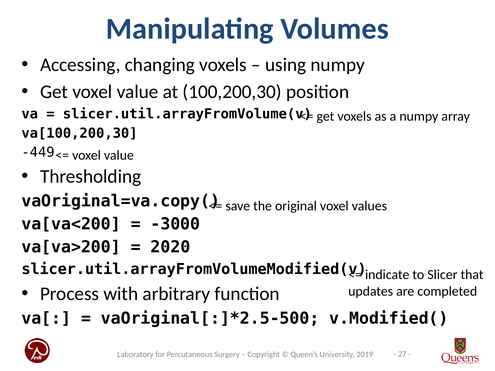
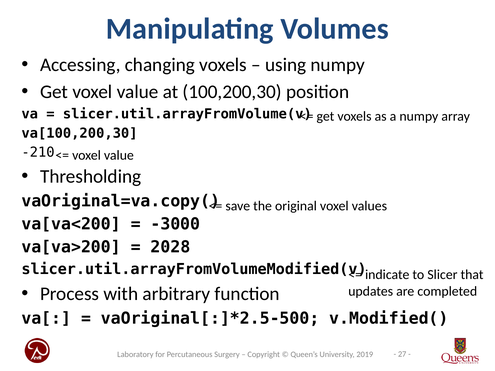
-449: -449 -> -210
2020: 2020 -> 2028
